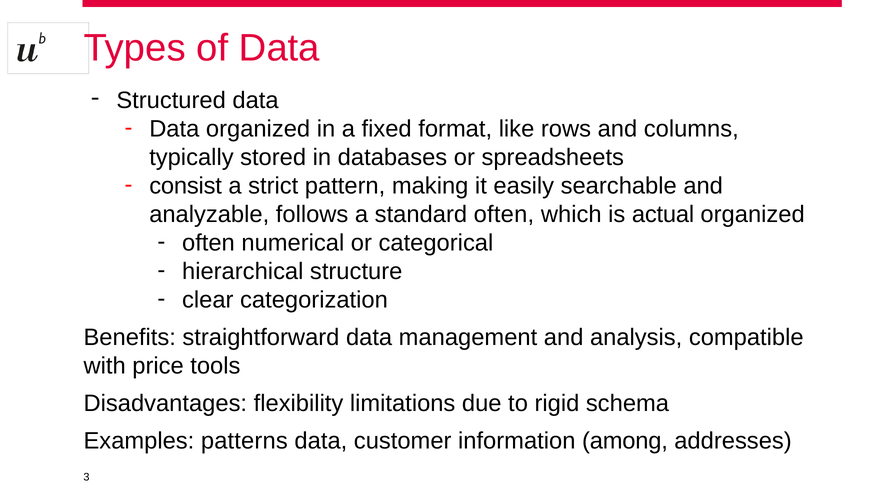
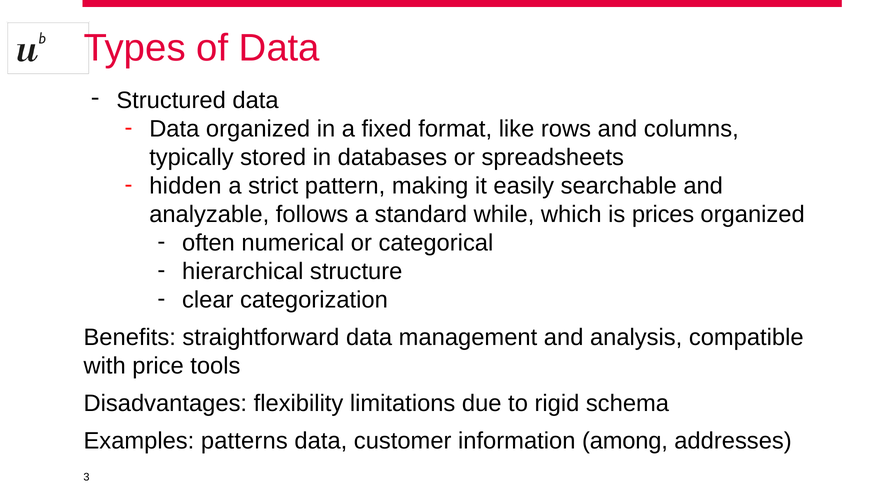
consist: consist -> hidden
standard often: often -> while
actual: actual -> prices
